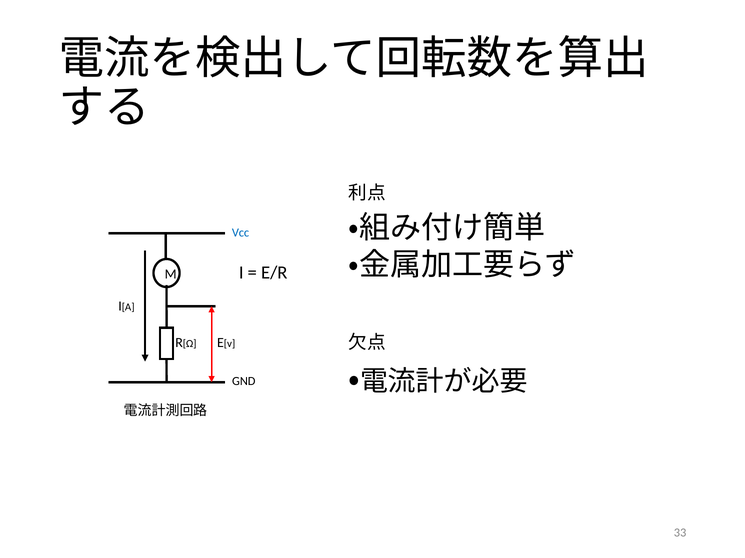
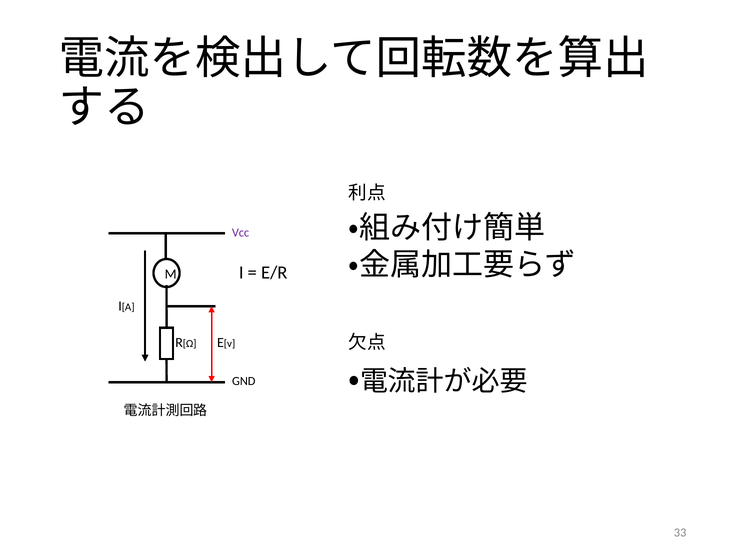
Vcc colour: blue -> purple
